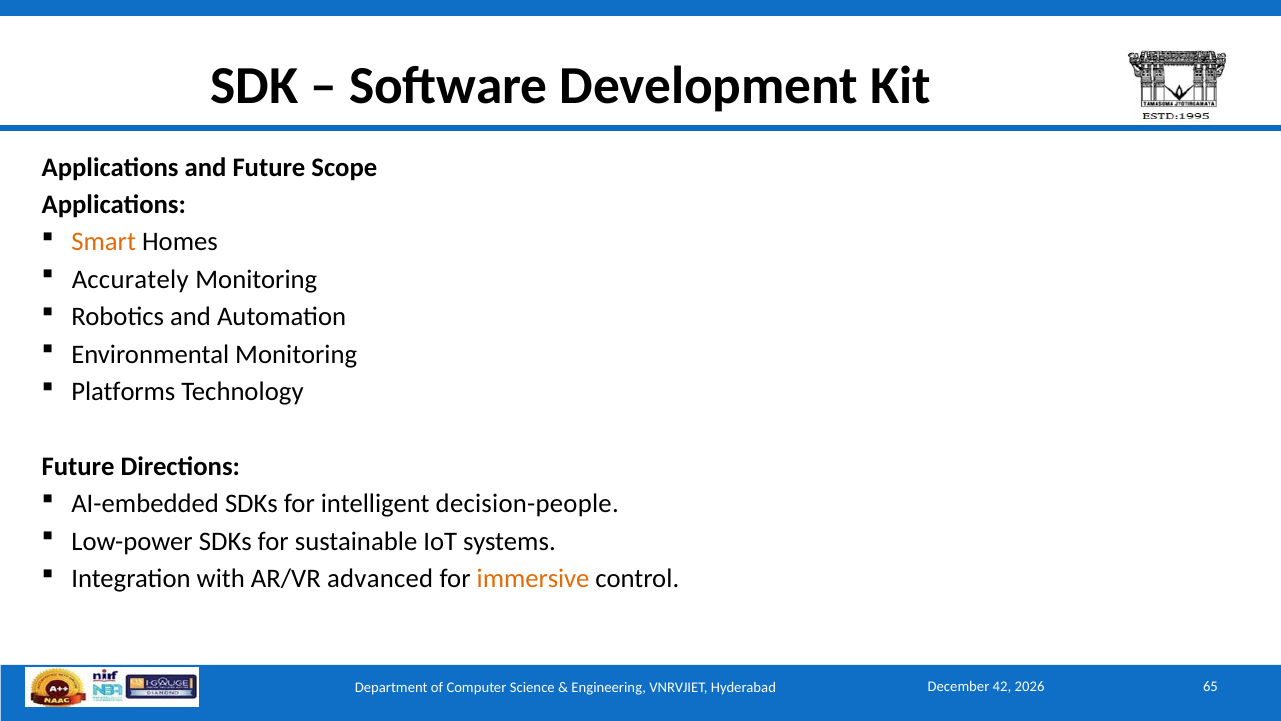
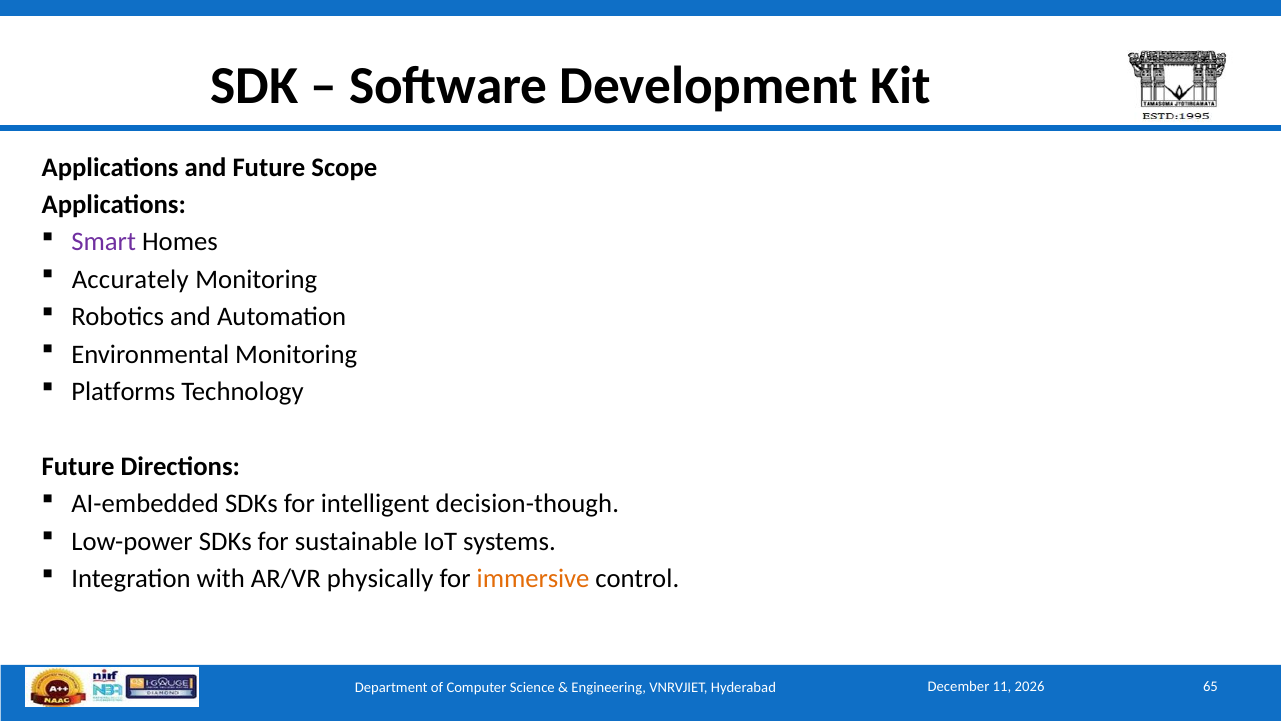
Smart colour: orange -> purple
decision-people: decision-people -> decision-though
advanced: advanced -> physically
42: 42 -> 11
